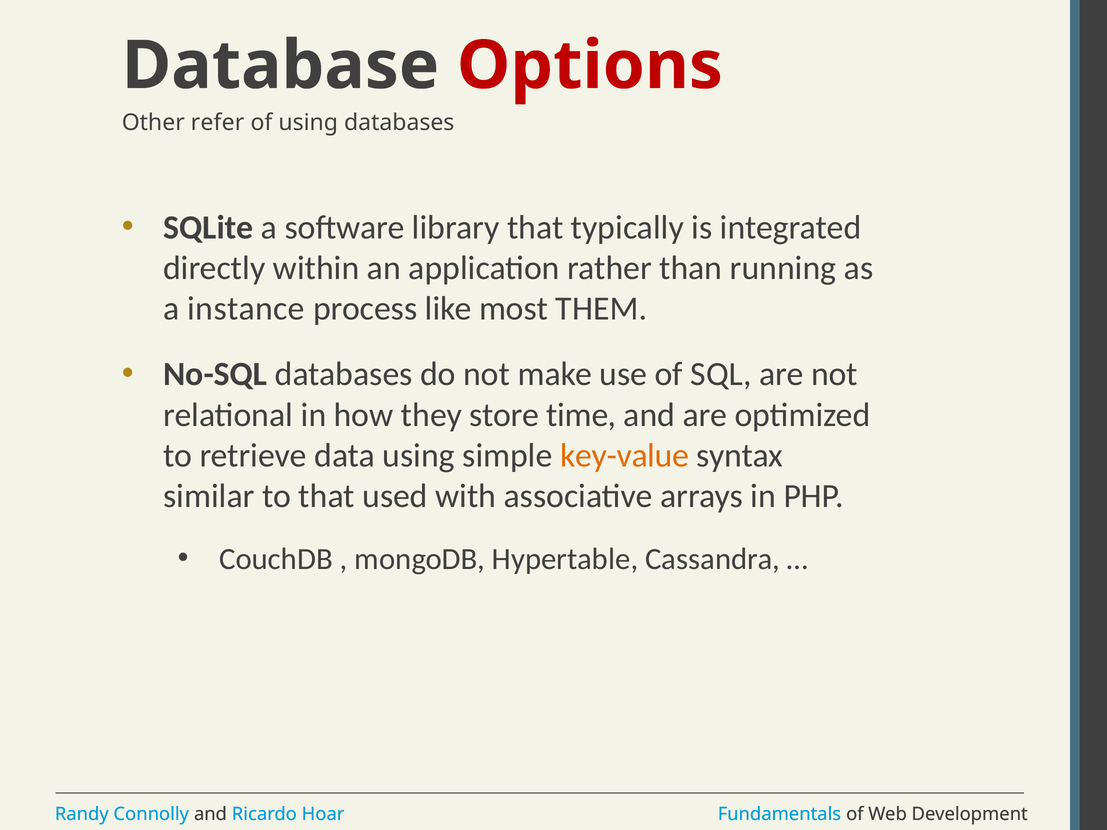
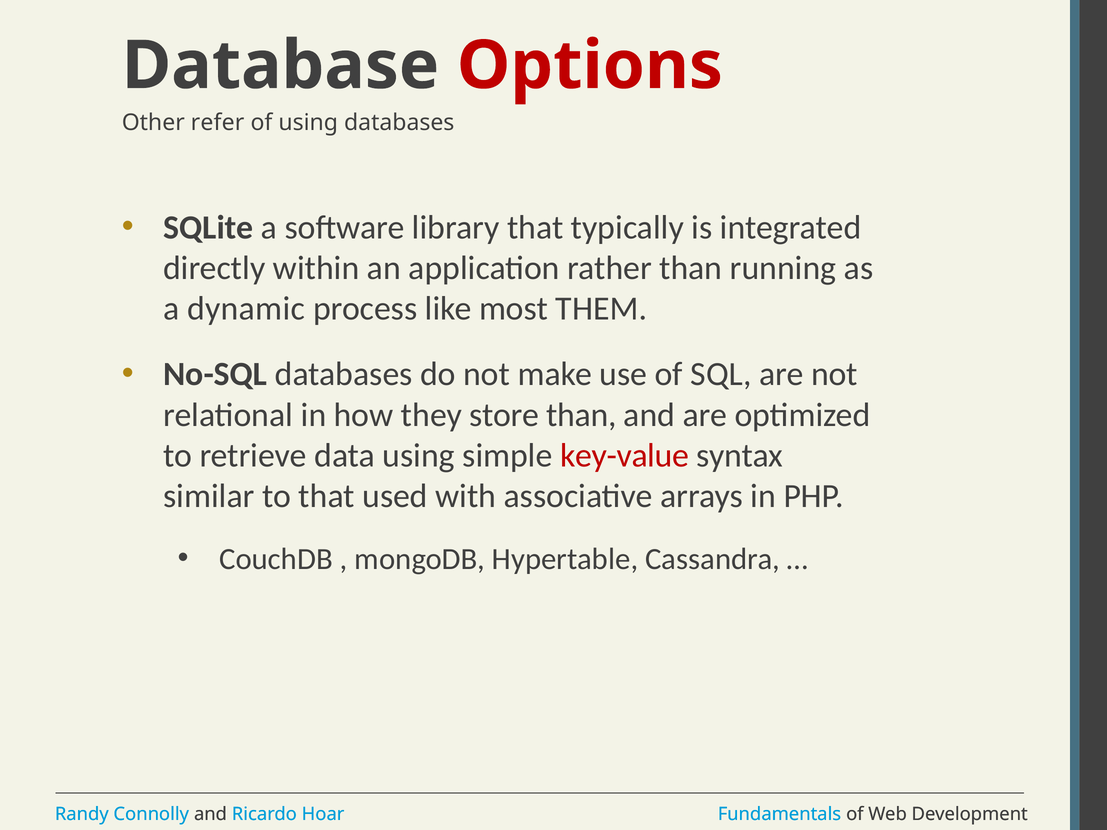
instance: instance -> dynamic
store time: time -> than
key-value colour: orange -> red
